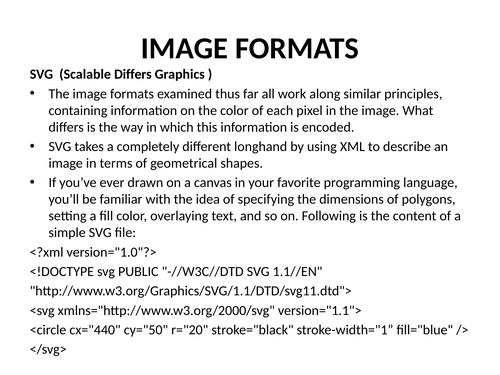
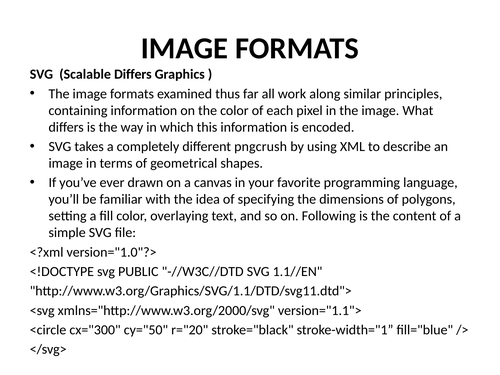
longhand: longhand -> pngcrush
cx="440: cx="440 -> cx="300
